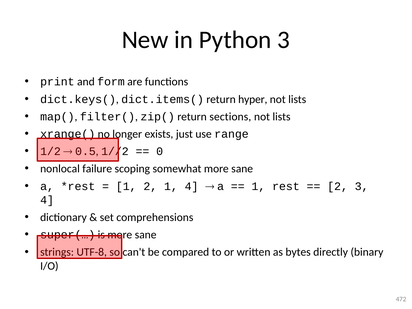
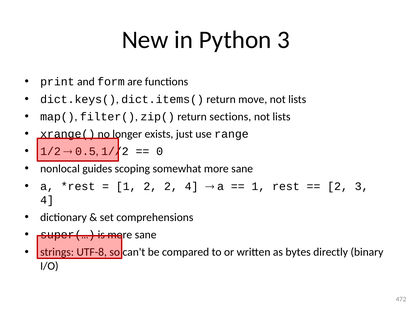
hyper: hyper -> move
failure: failure -> guides
2 1: 1 -> 2
